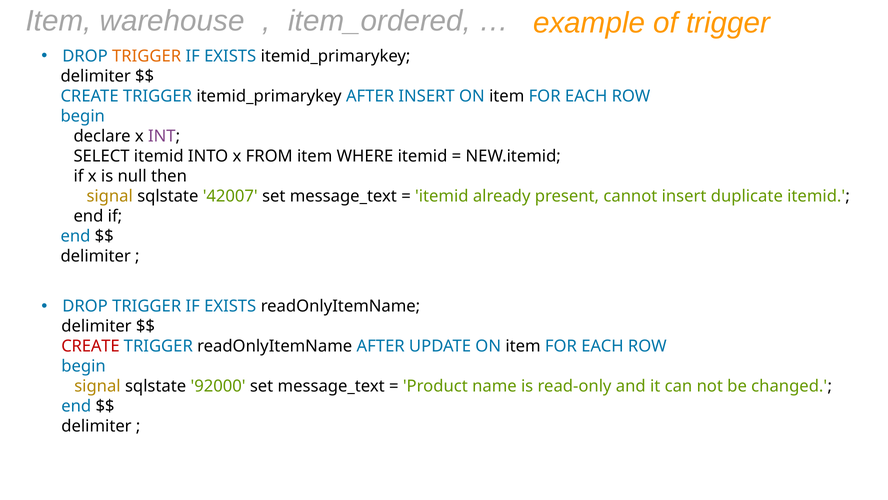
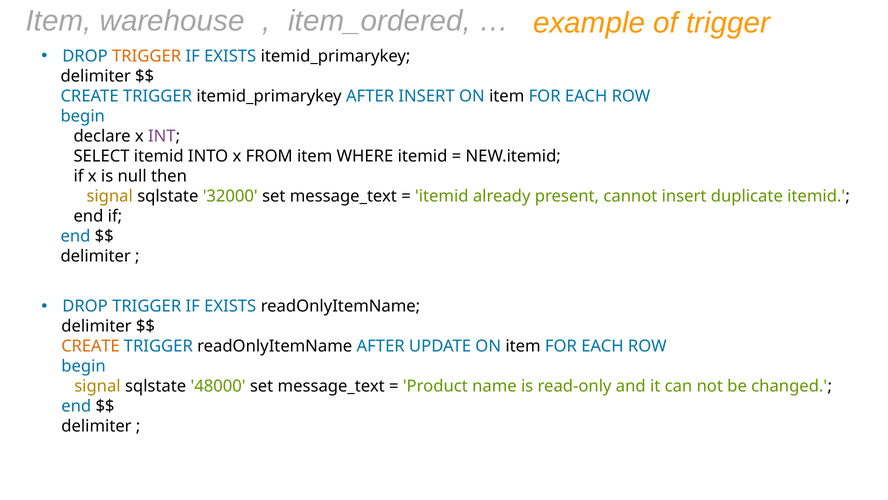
42007: 42007 -> 32000
CREATE at (90, 346) colour: red -> orange
92000: 92000 -> 48000
